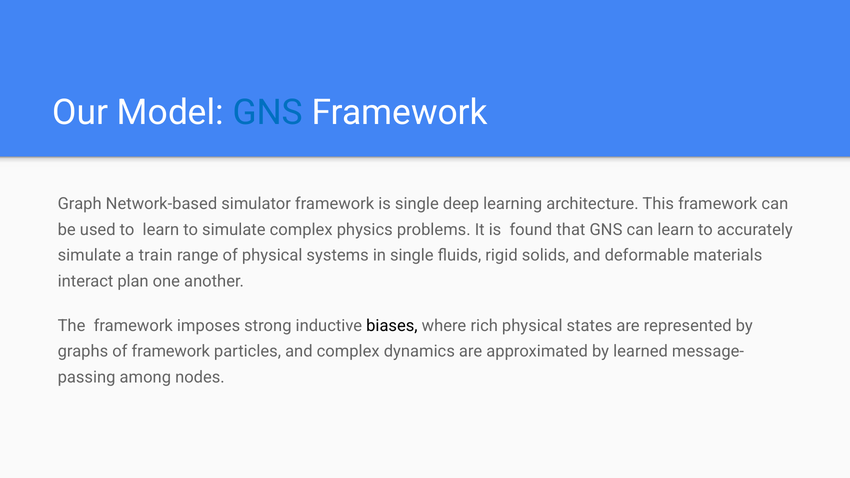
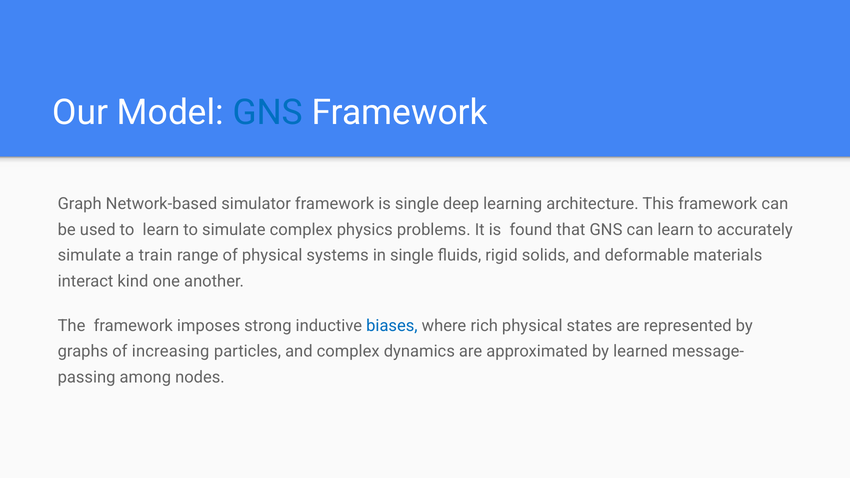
plan: plan -> kind
biases colour: black -> blue
of framework: framework -> increasing
